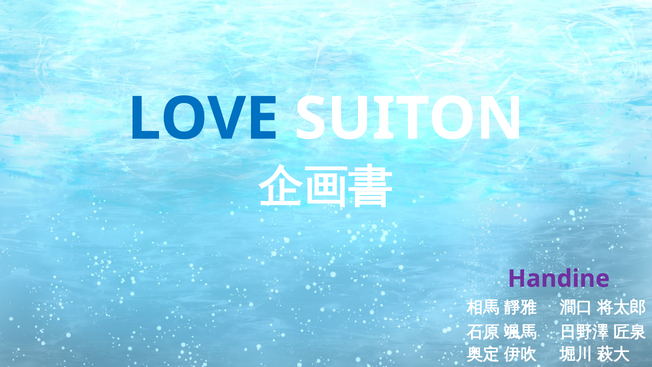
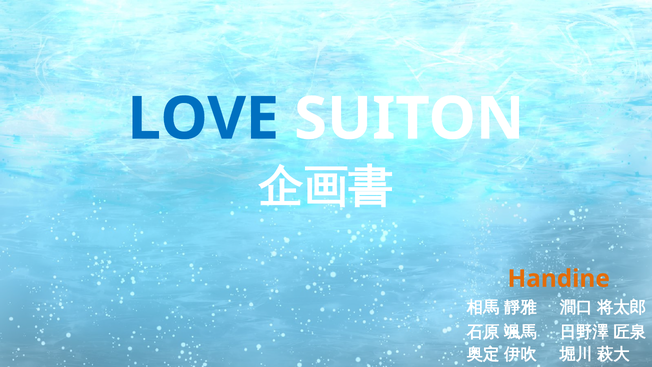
Handine colour: purple -> orange
